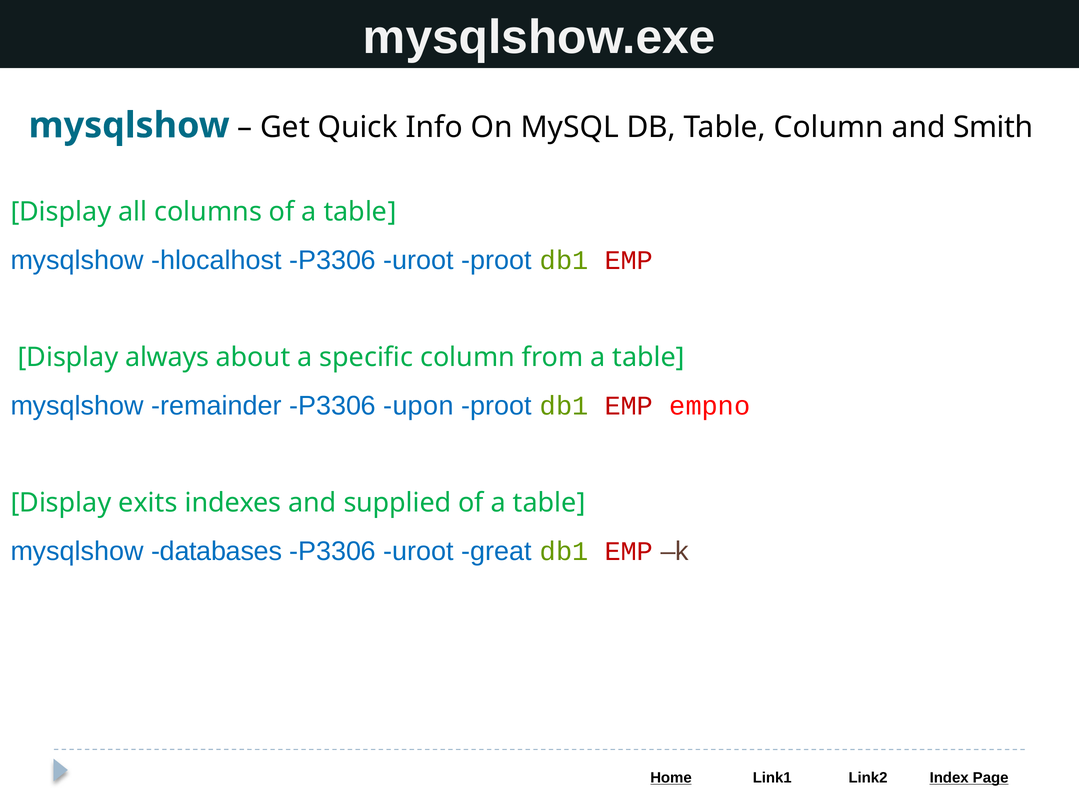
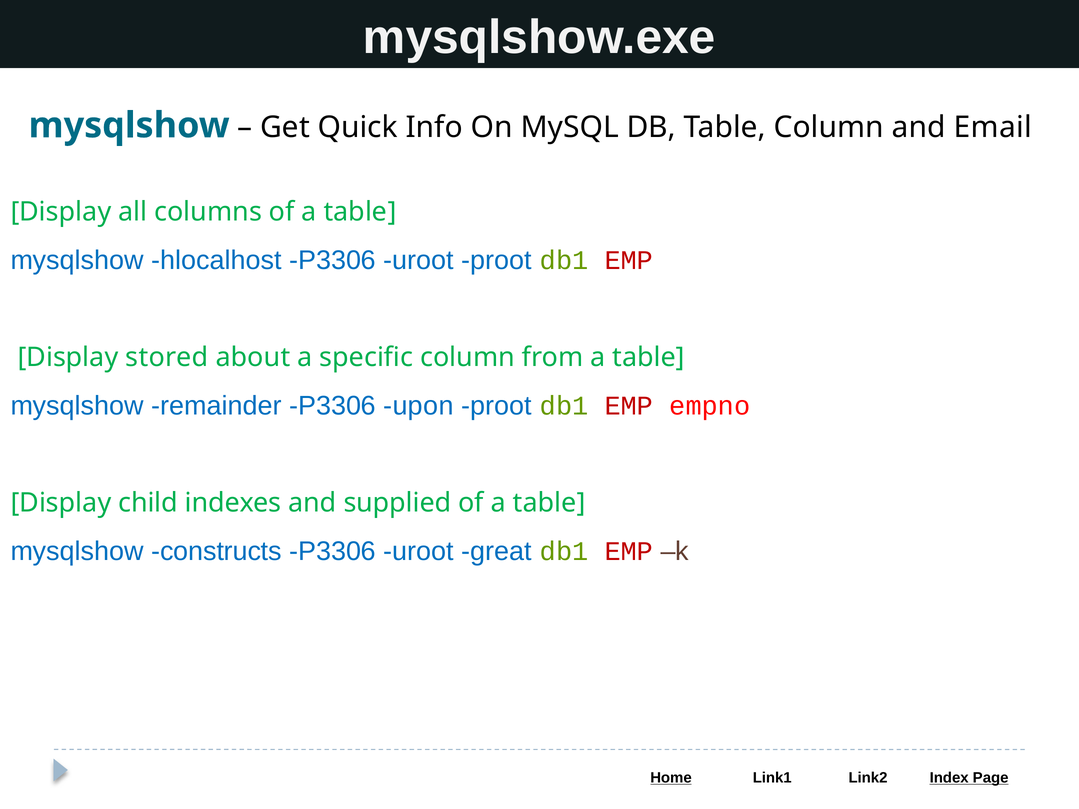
Smith: Smith -> Email
always: always -> stored
exits: exits -> child
databases: databases -> constructs
